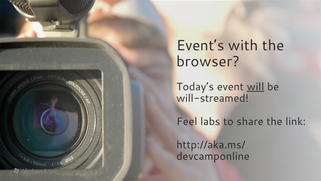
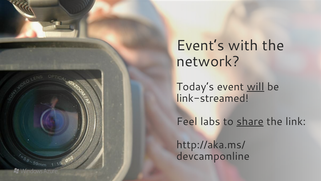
browser: browser -> network
will-streamed: will-streamed -> link-streamed
share underline: none -> present
